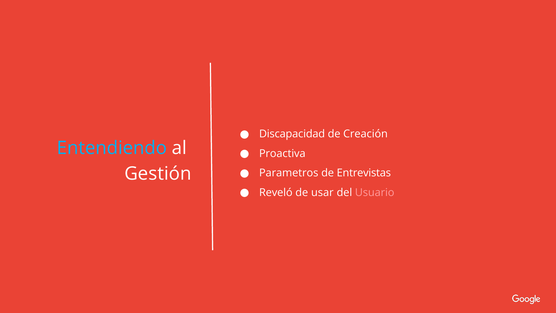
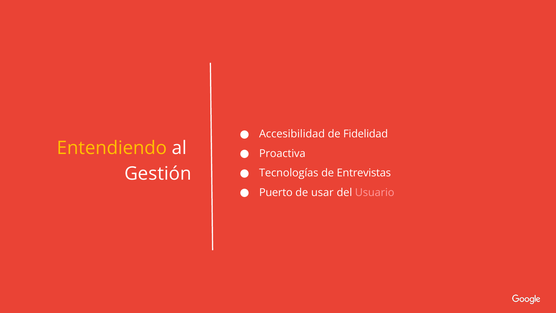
Discapacidad: Discapacidad -> Accesibilidad
Creación: Creación -> Fidelidad
Entendiendo colour: light blue -> yellow
Parametros: Parametros -> Tecnologías
Reveló: Reveló -> Puerto
